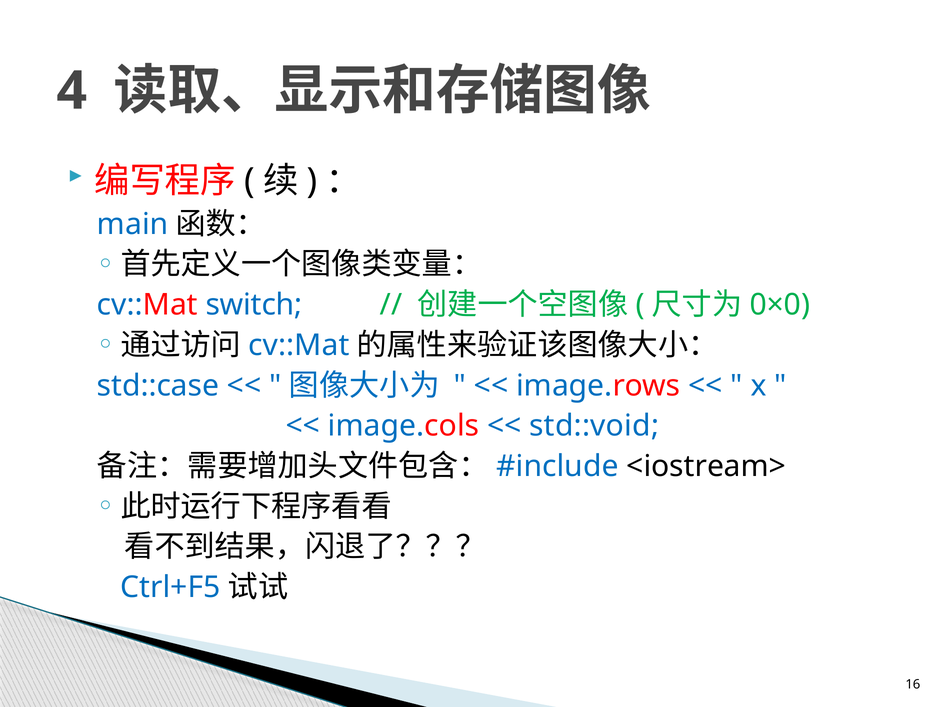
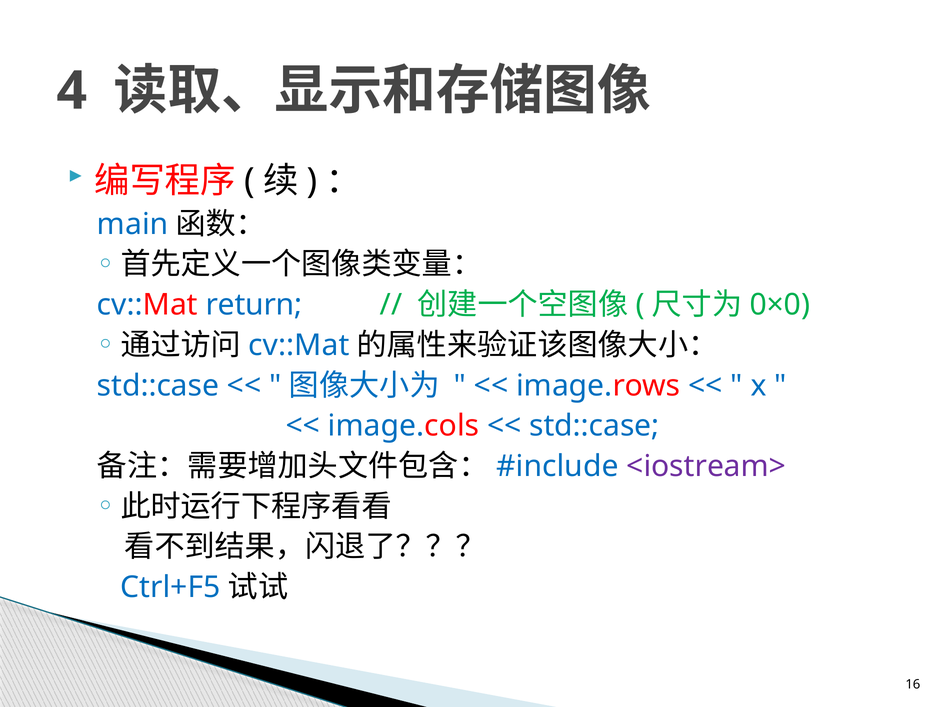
switch: switch -> return
std::void at (594, 426): std::void -> std::case
<iostream> colour: black -> purple
